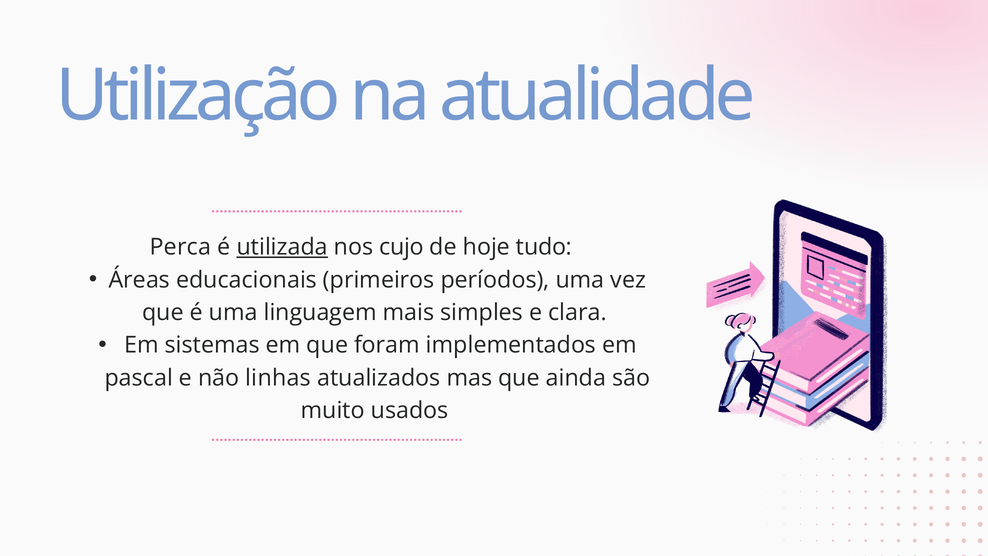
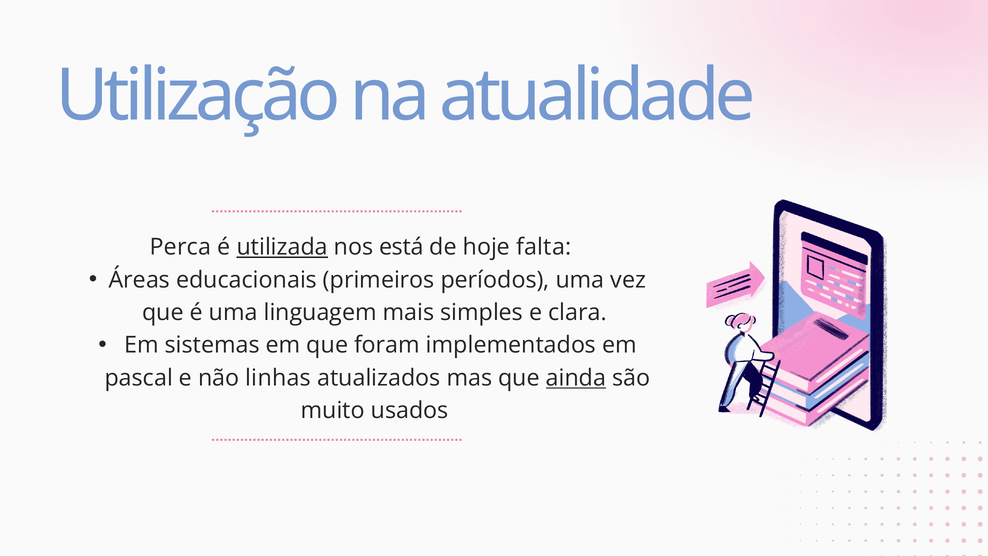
cujo: cujo -> está
tudo: tudo -> falta
ainda underline: none -> present
